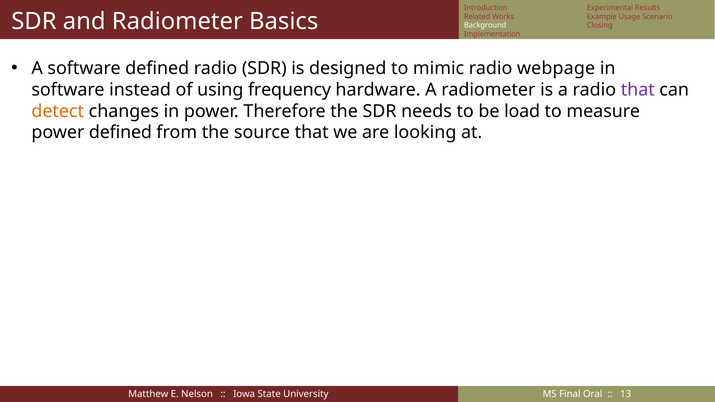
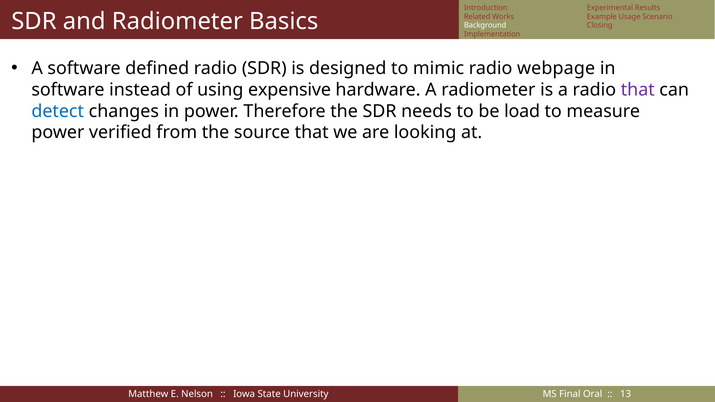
frequency: frequency -> expensive
detect colour: orange -> blue
power defined: defined -> verified
